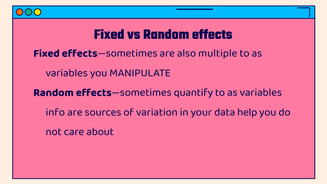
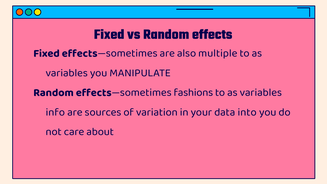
quantify: quantify -> fashions
help: help -> into
